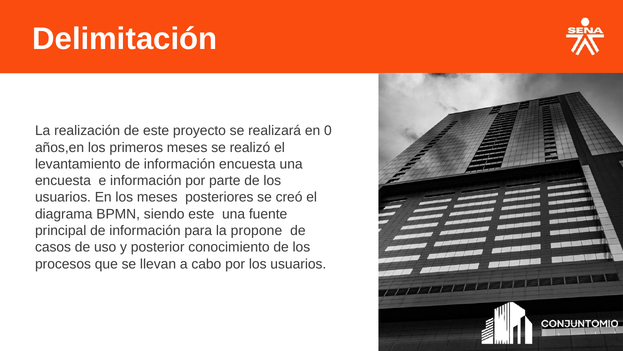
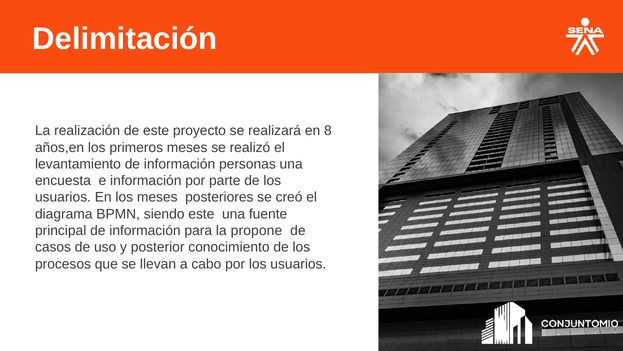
0: 0 -> 8
información encuesta: encuesta -> personas
